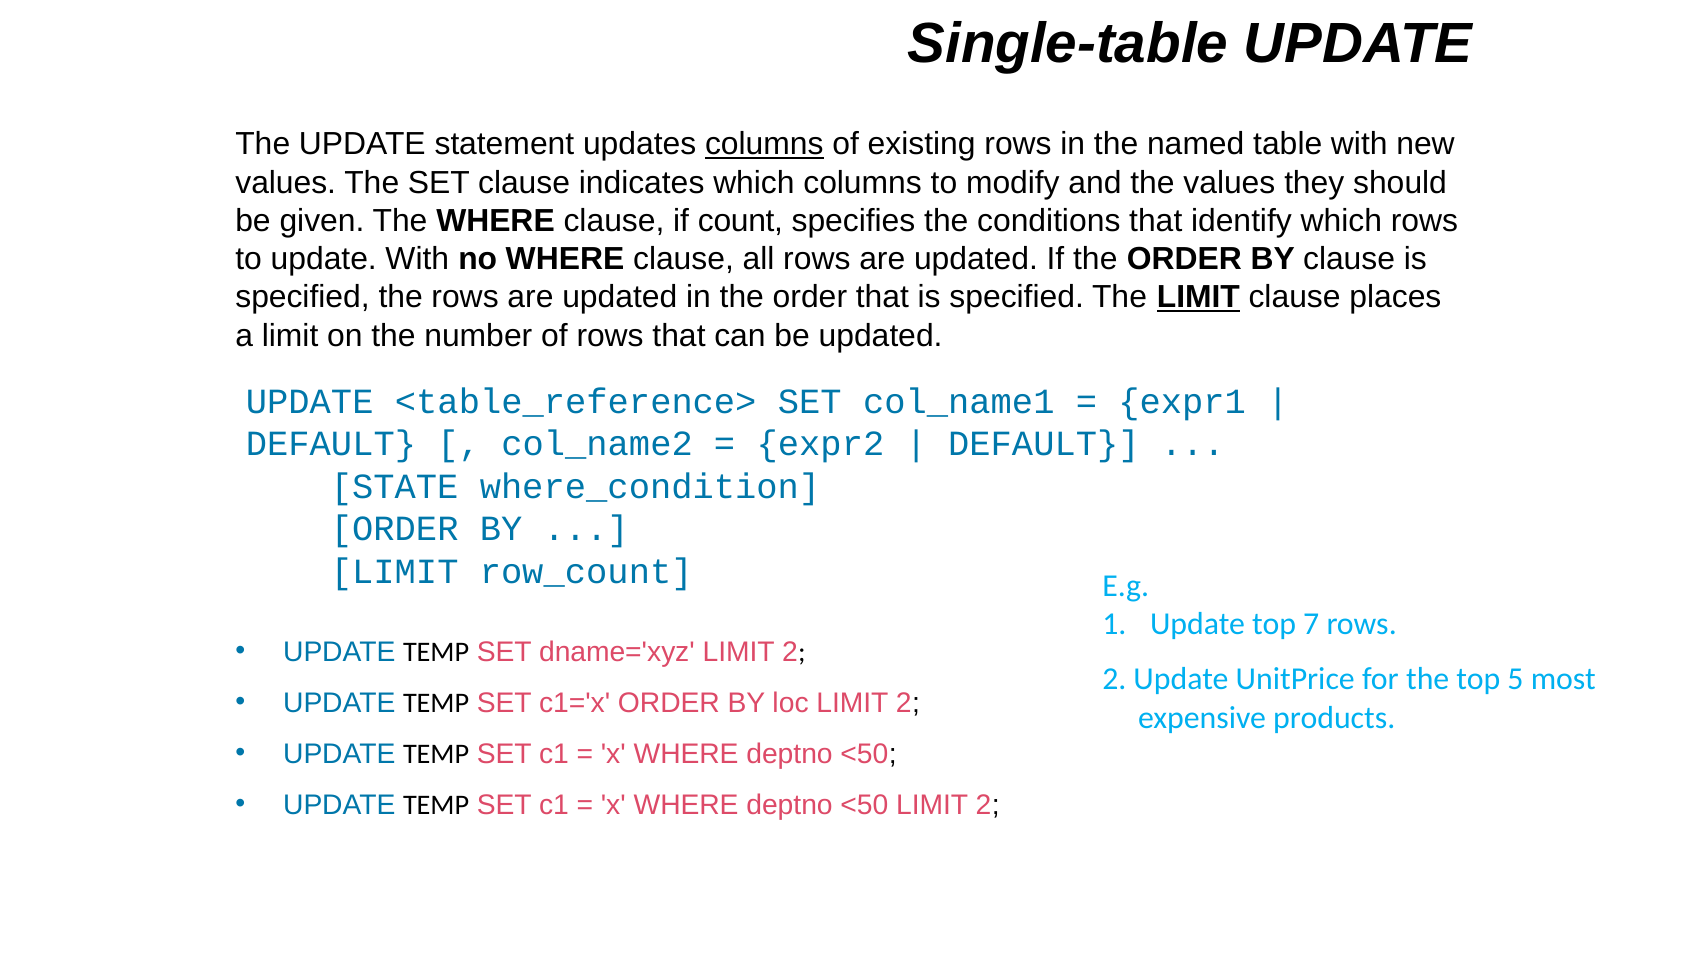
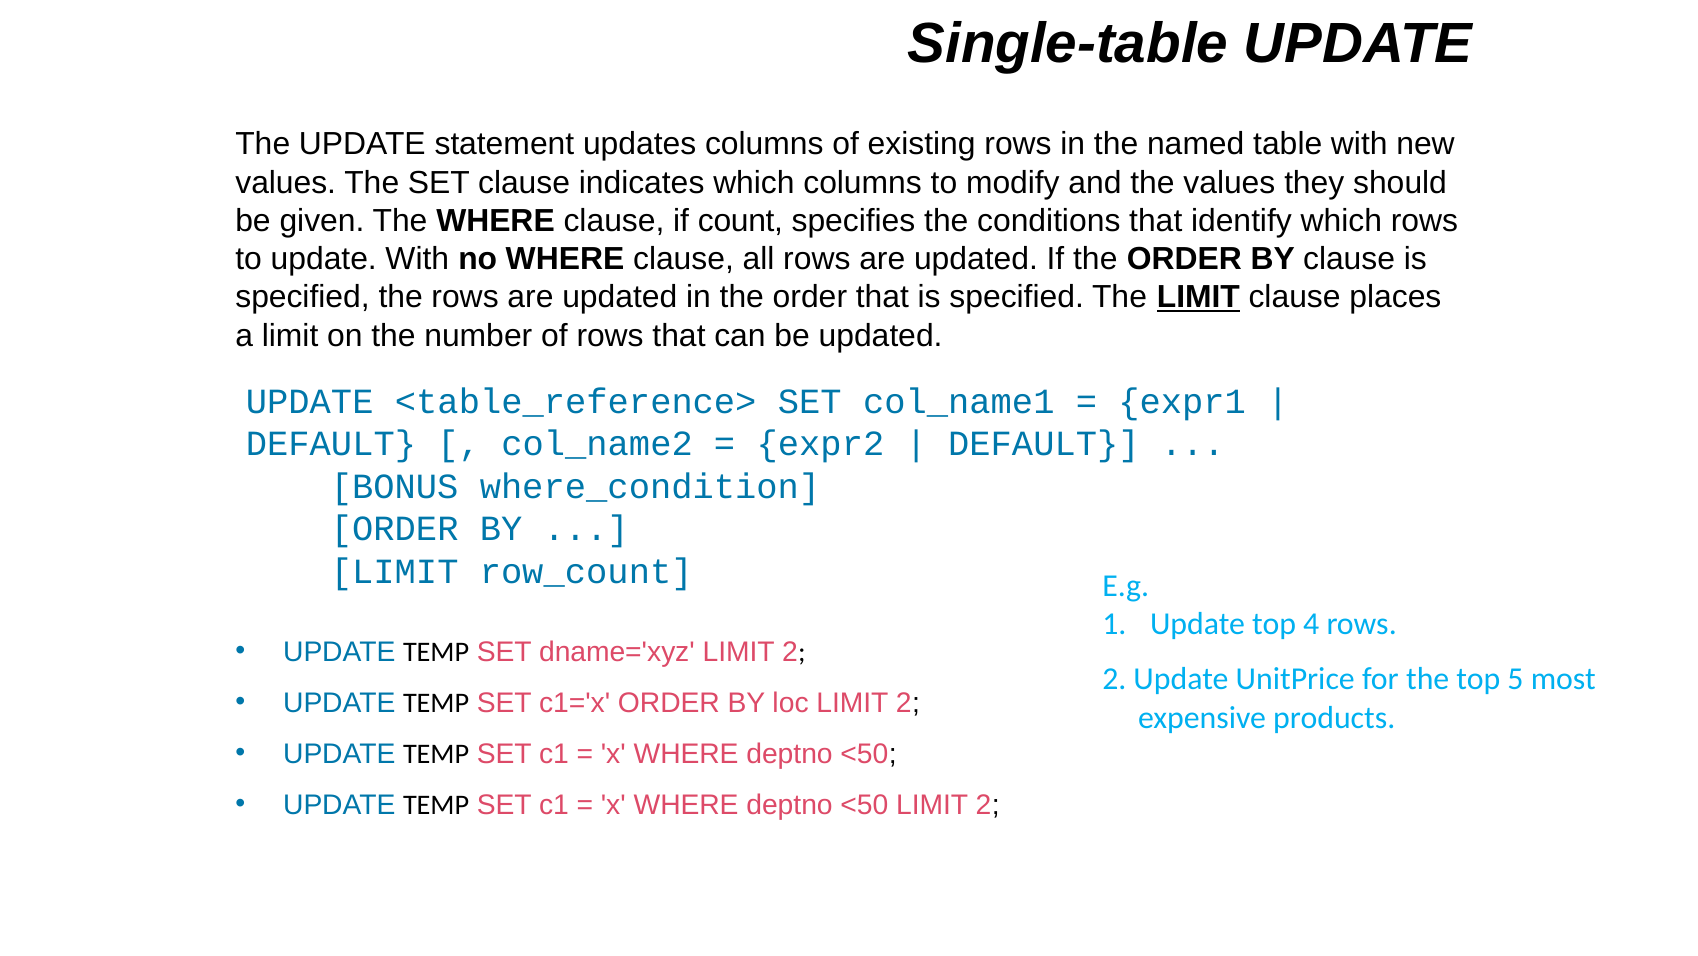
columns at (764, 144) underline: present -> none
STATE: STATE -> BONUS
7: 7 -> 4
